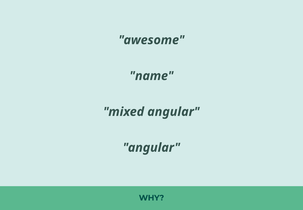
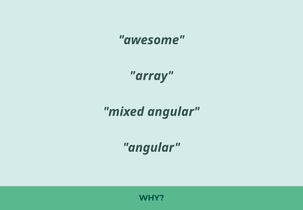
name: name -> array
